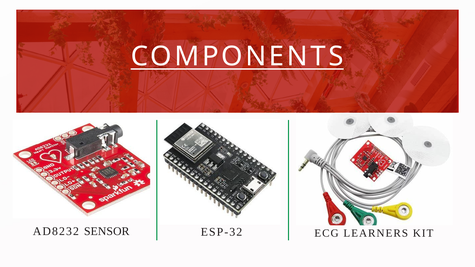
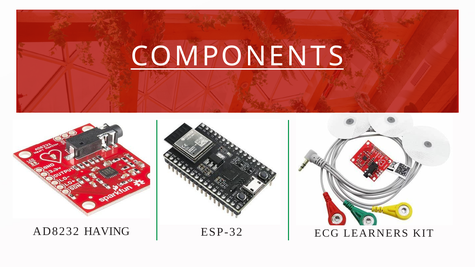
SENSOR: SENSOR -> HAVING
